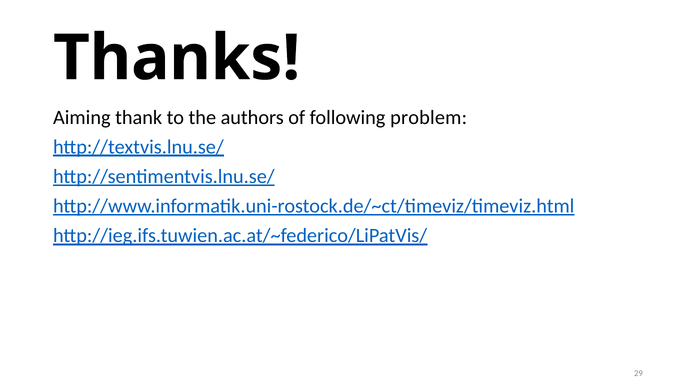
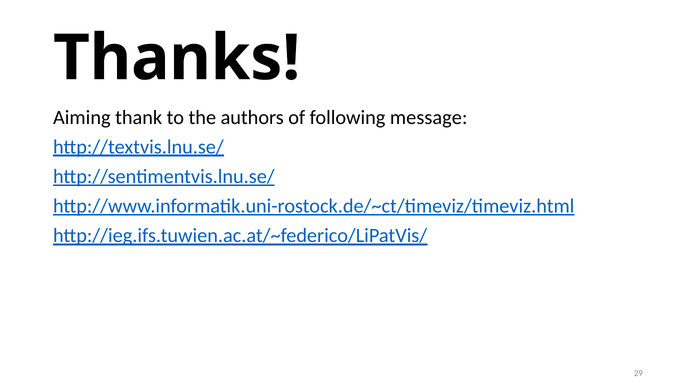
problem: problem -> message
